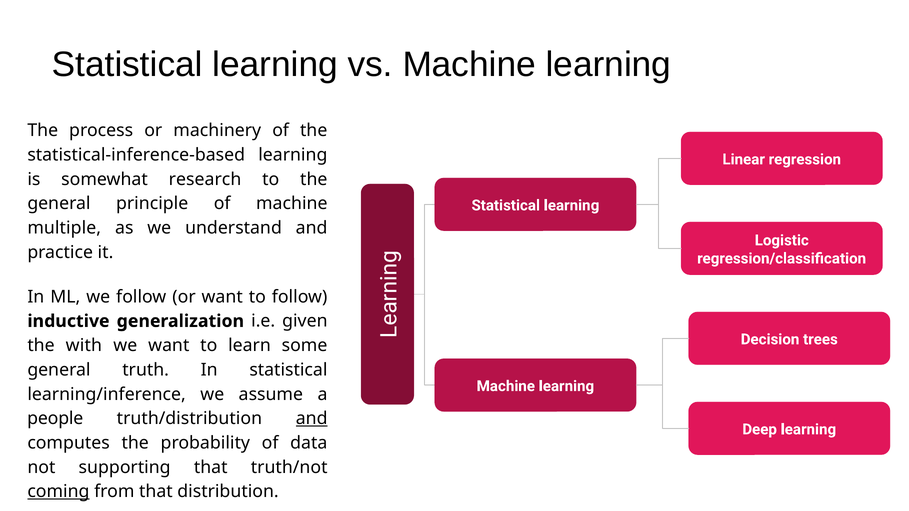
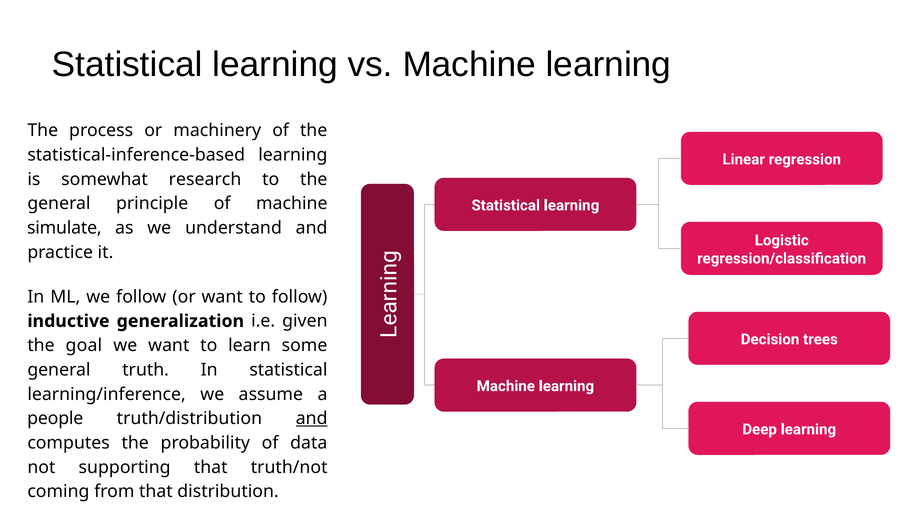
multiple: multiple -> simulate
with: with -> goal
coming underline: present -> none
